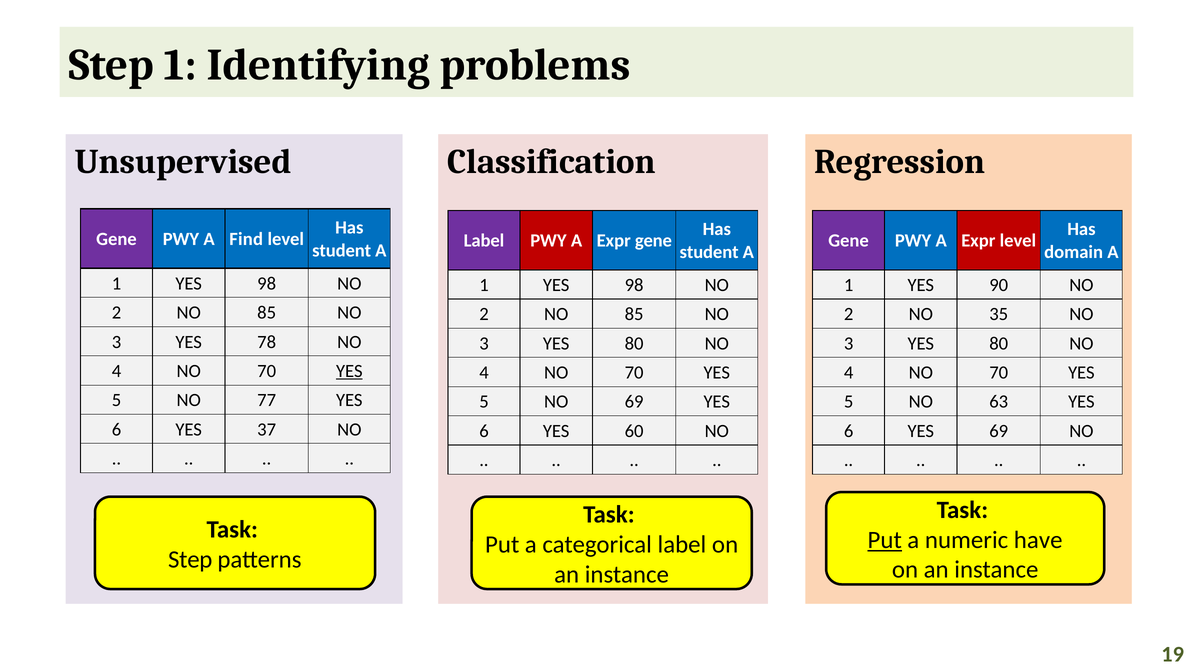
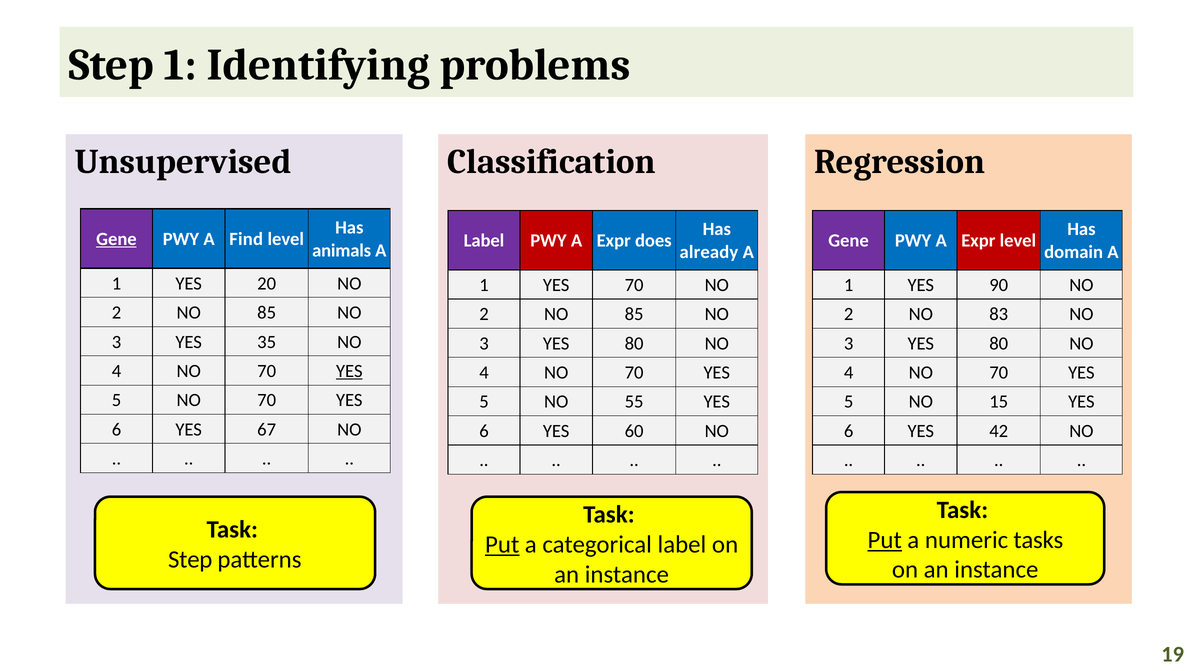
Gene at (116, 239) underline: none -> present
Expr gene: gene -> does
student at (342, 251): student -> animals
student at (709, 252): student -> already
98 at (267, 284): 98 -> 20
98 at (634, 285): 98 -> 70
35: 35 -> 83
78: 78 -> 35
5 NO 77: 77 -> 70
NO 69: 69 -> 55
63: 63 -> 15
37: 37 -> 67
YES 69: 69 -> 42
have: have -> tasks
Put at (502, 545) underline: none -> present
